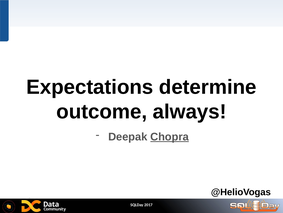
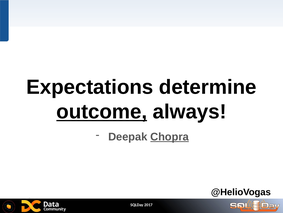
outcome underline: none -> present
